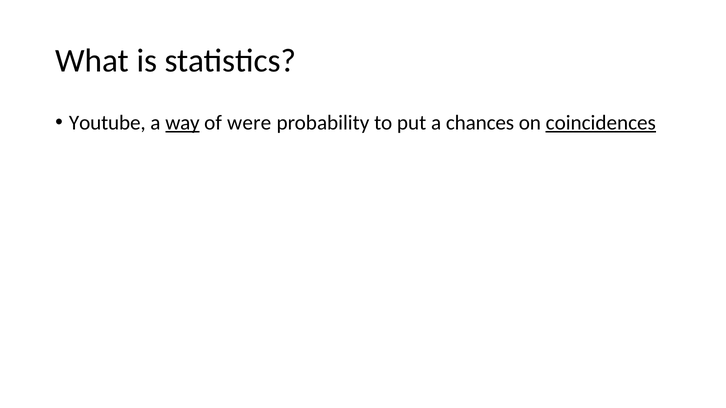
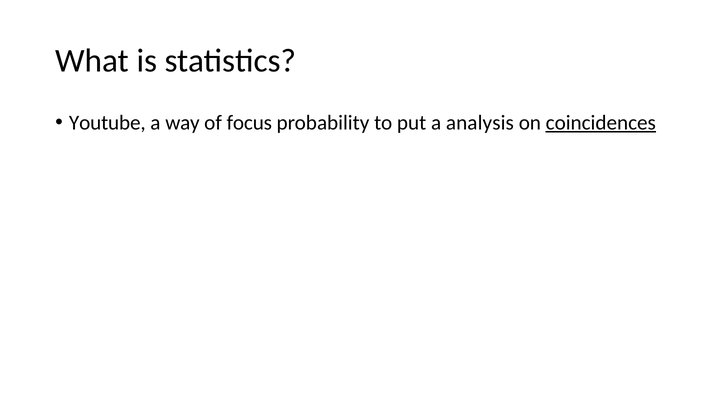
way underline: present -> none
were: were -> focus
chances: chances -> analysis
